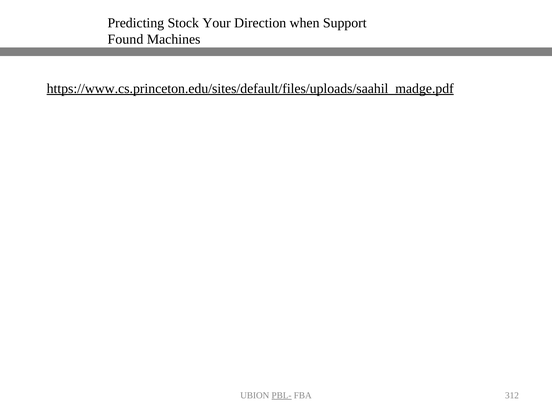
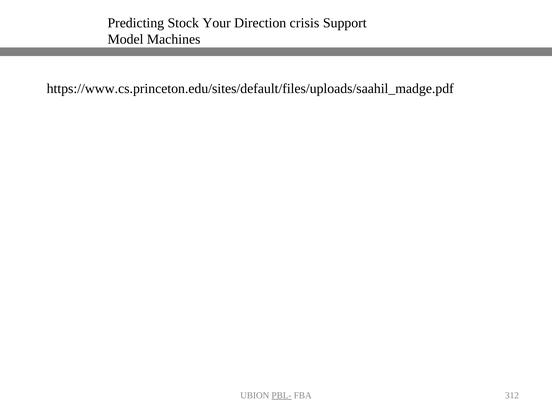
when: when -> crisis
Found: Found -> Model
https://www.cs.princeton.edu/sites/default/files/uploads/saahil_madge.pdf underline: present -> none
